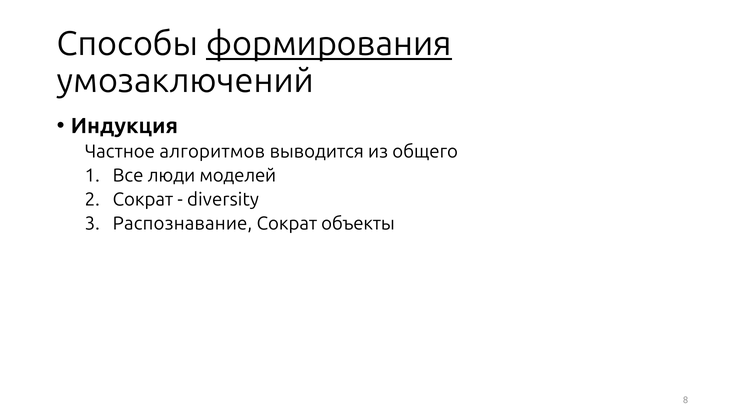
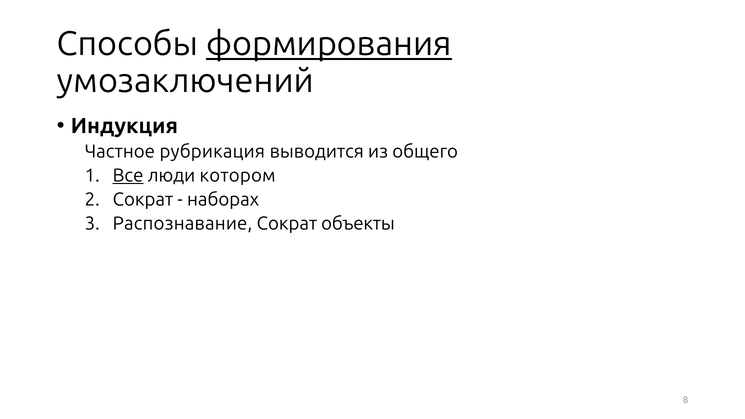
алгоритмов: алгоритмов -> рубрикация
Все underline: none -> present
моделей: моделей -> котором
diversity: diversity -> наборах
